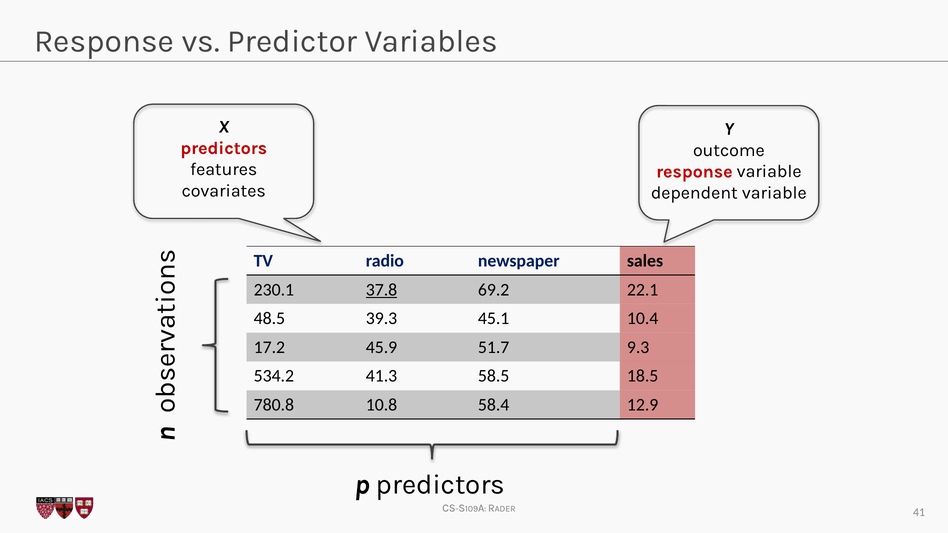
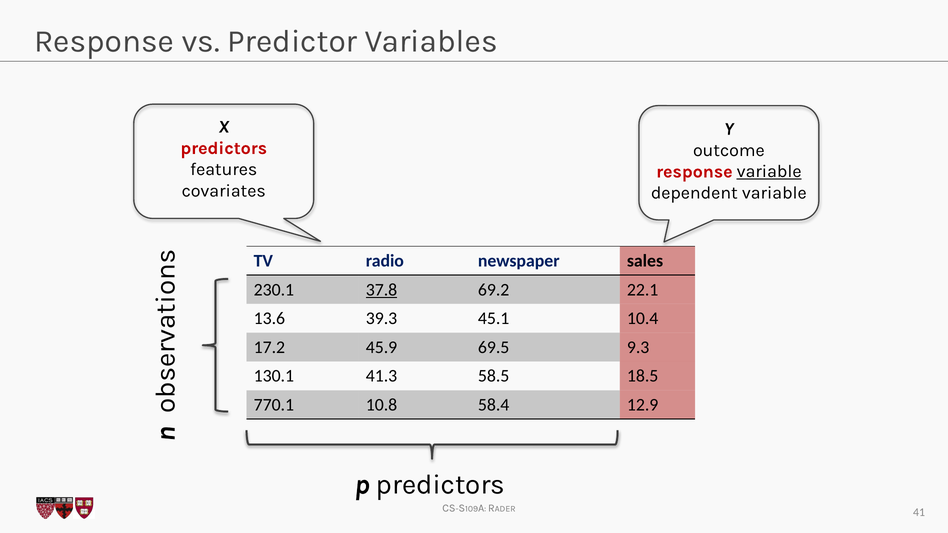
variable at (769, 172) underline: none -> present
48.5: 48.5 -> 13.6
51.7: 51.7 -> 69.5
534.2: 534.2 -> 130.1
780.8: 780.8 -> 770.1
